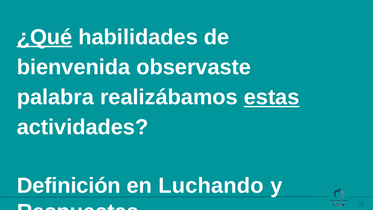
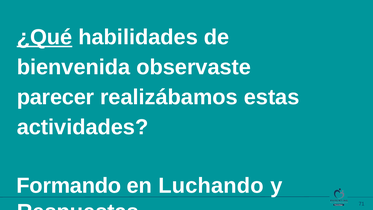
palabra: palabra -> parecer
estas underline: present -> none
Definición: Definición -> Formando
